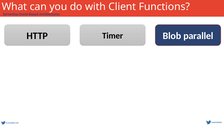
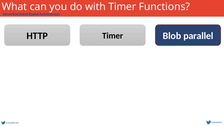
with Client: Client -> Timer
